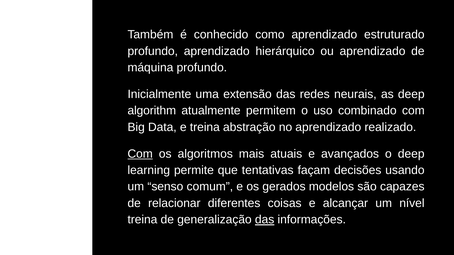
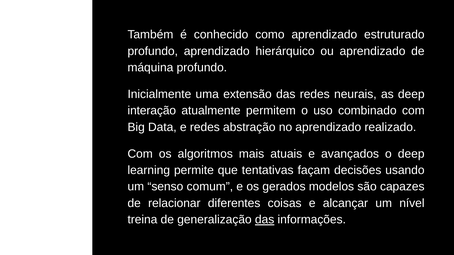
algorithm: algorithm -> interação
e treina: treina -> redes
Com at (140, 154) underline: present -> none
